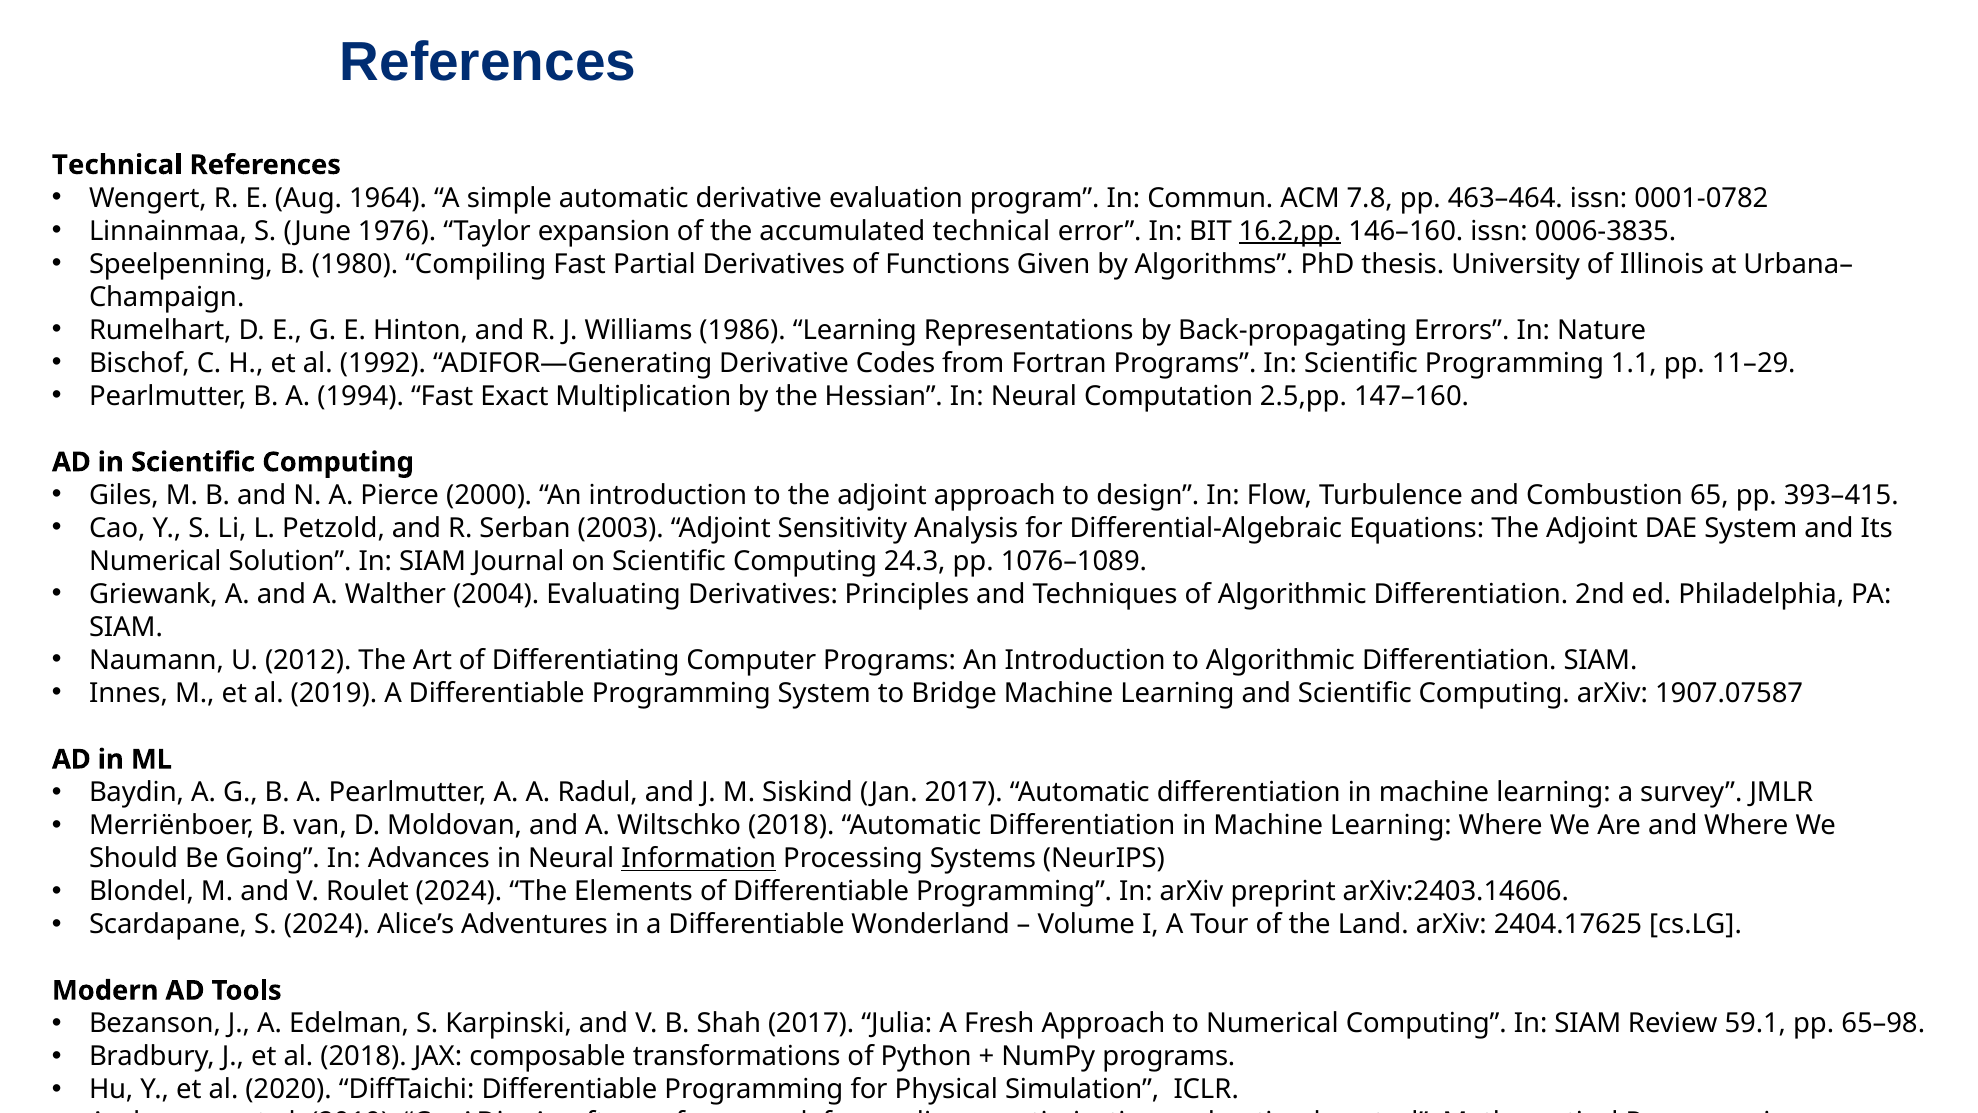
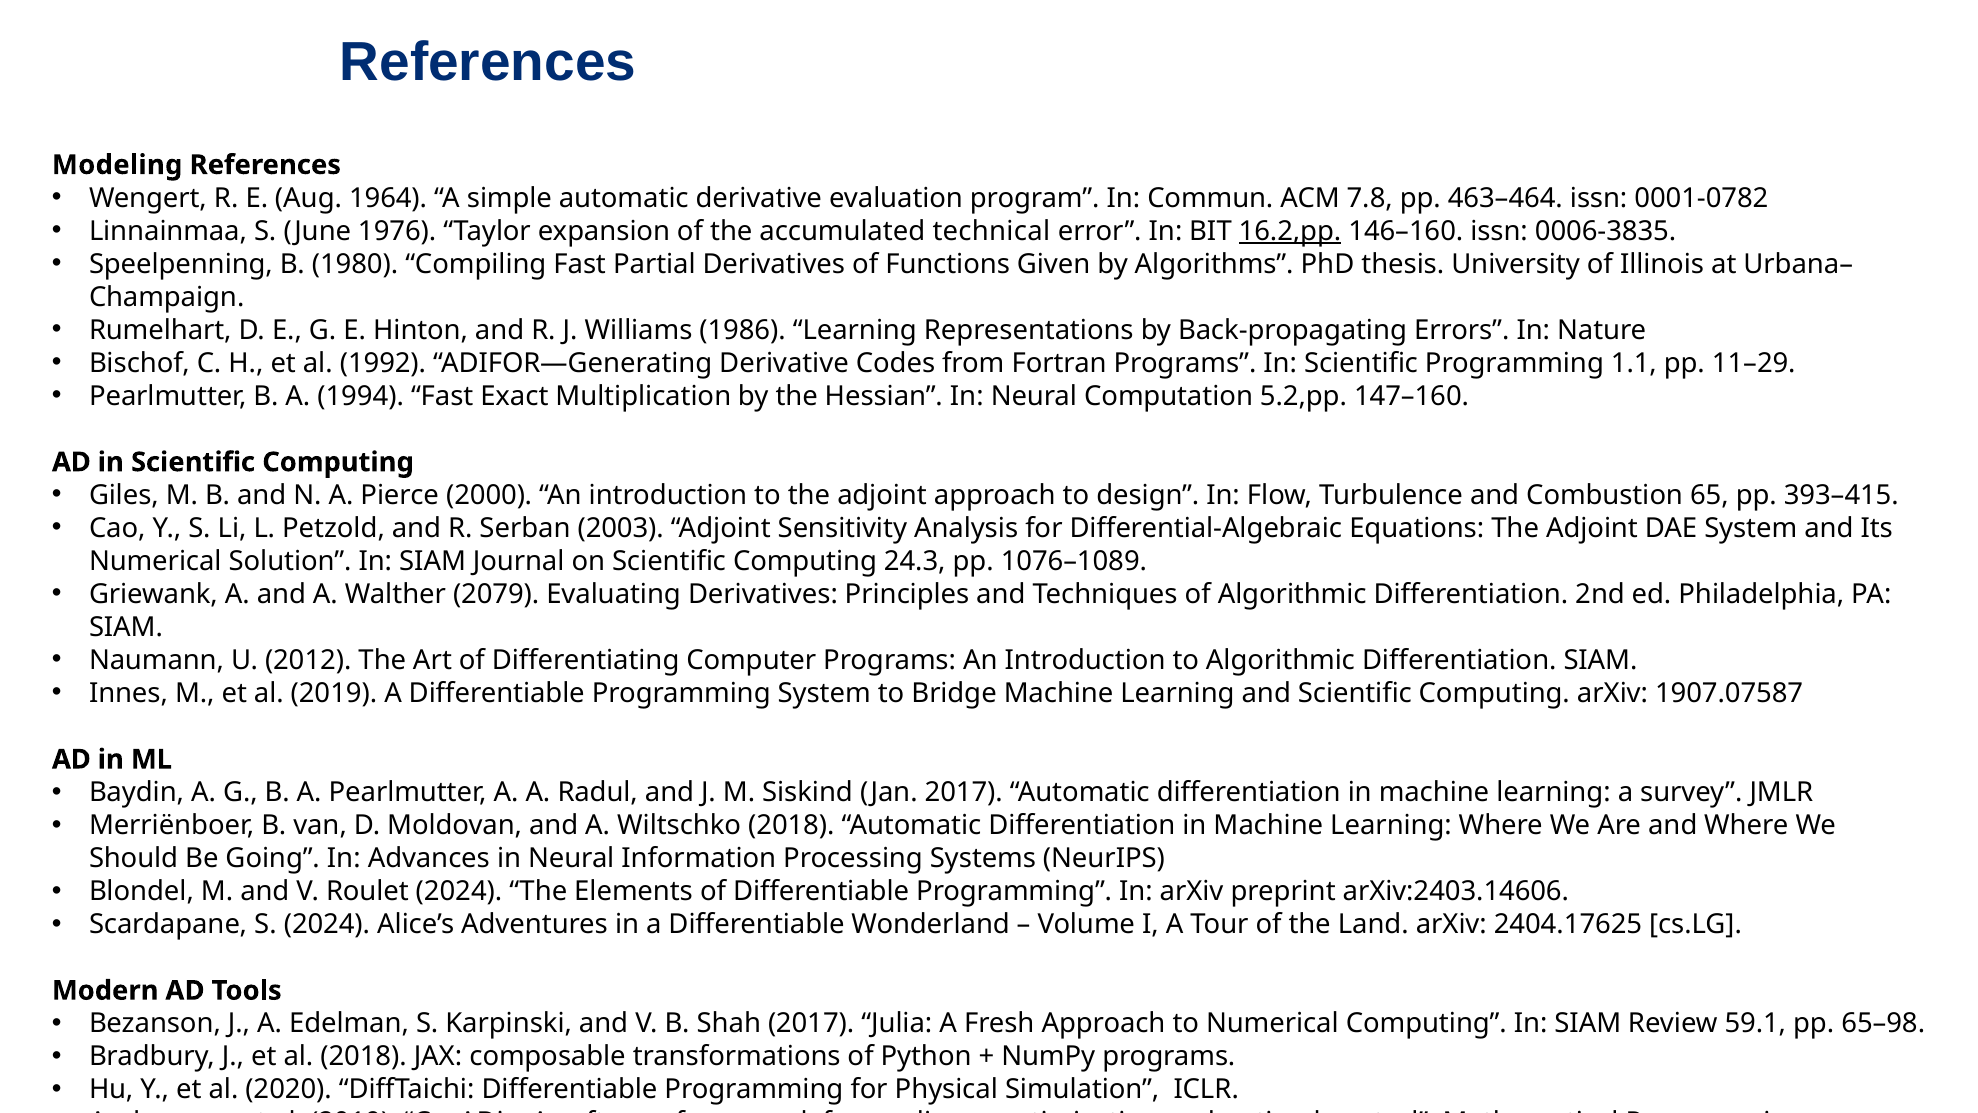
Technical at (117, 165): Technical -> Modeling
2.5,pp: 2.5,pp -> 5.2,pp
2004: 2004 -> 2079
Information underline: present -> none
